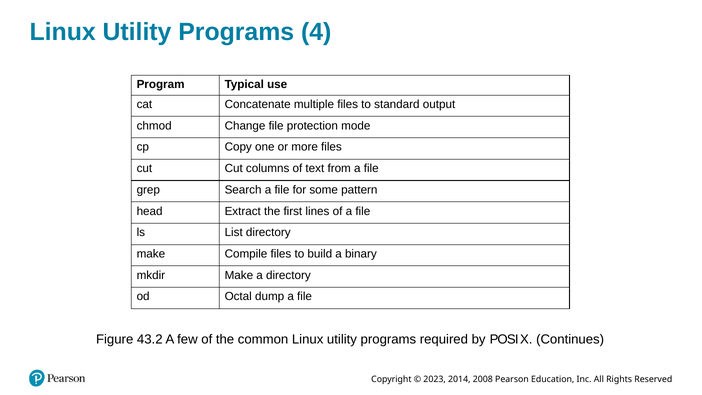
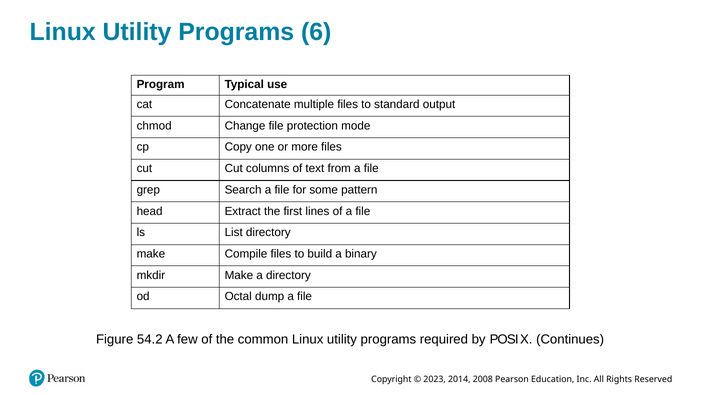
4: 4 -> 6
43.2: 43.2 -> 54.2
